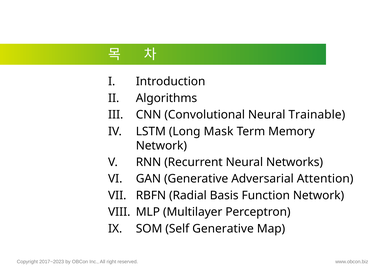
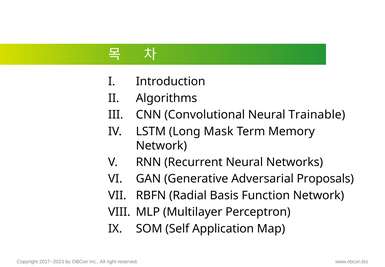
Attention: Attention -> Proposals
Self Generative: Generative -> Application
